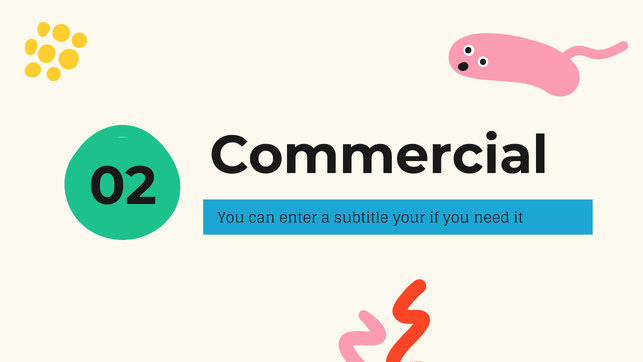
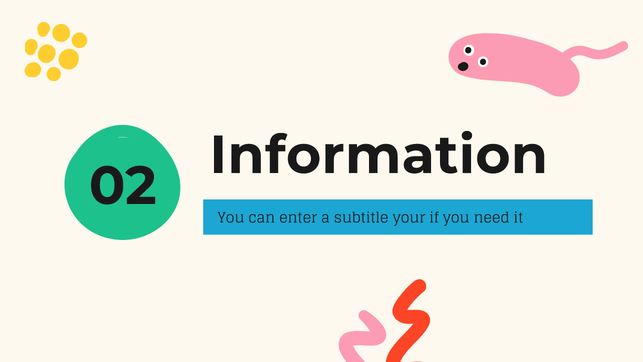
Commercial: Commercial -> Information
